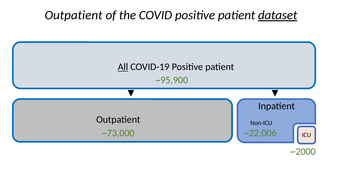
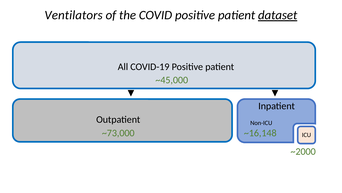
Outpatient at (74, 15): Outpatient -> Ventilators
All underline: present -> none
~95,900: ~95,900 -> ~45,000
~22,006: ~22,006 -> ~16,148
